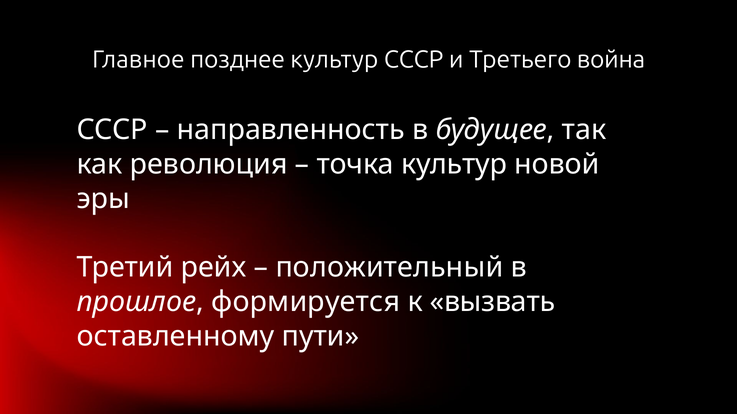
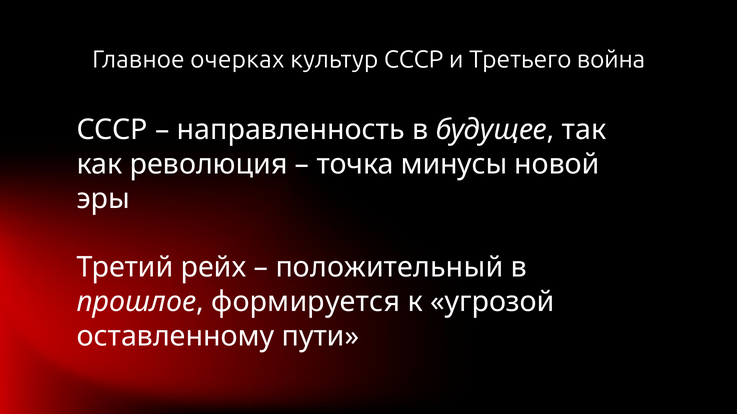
позднее: позднее -> очерках
точка культур: культур -> минусы
вызвать: вызвать -> угрозой
